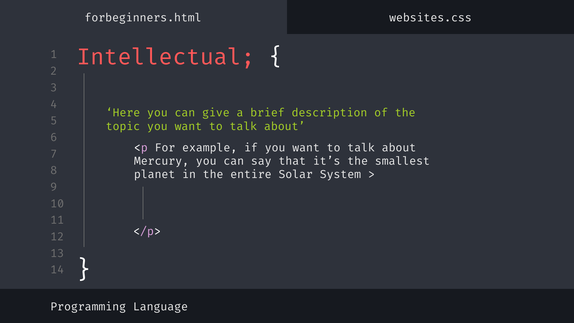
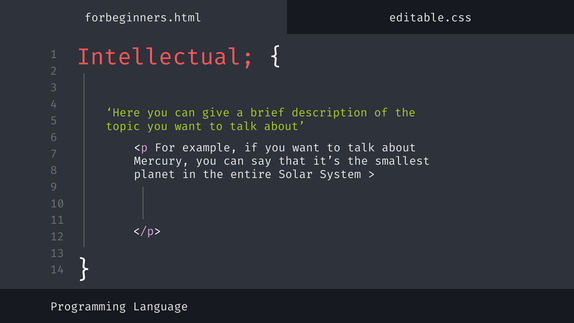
websites.css: websites.css -> editable.css
